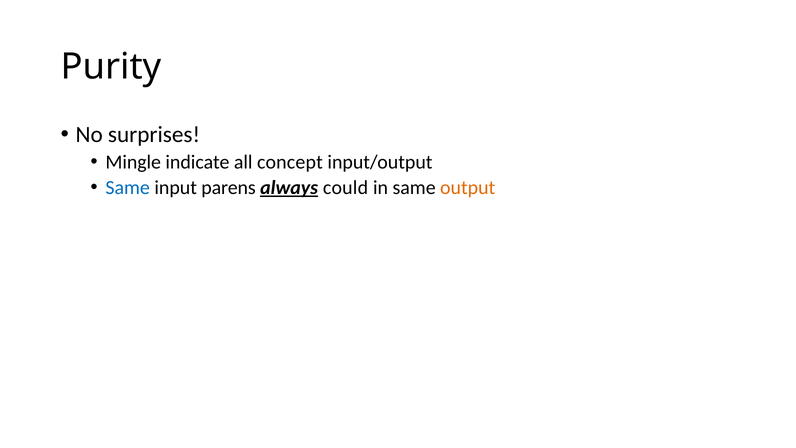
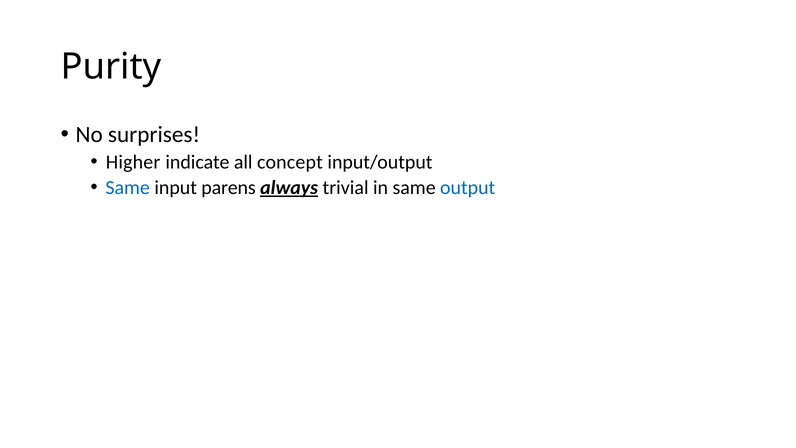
Mingle: Mingle -> Higher
could: could -> trivial
output colour: orange -> blue
